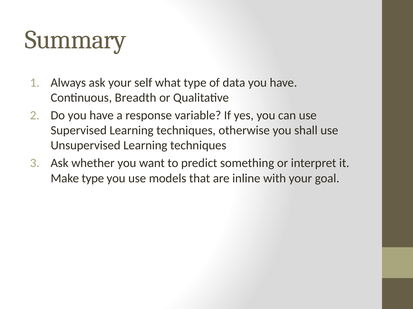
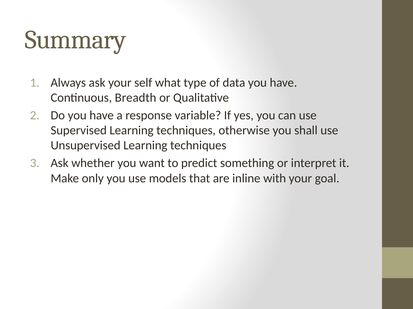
Make type: type -> only
